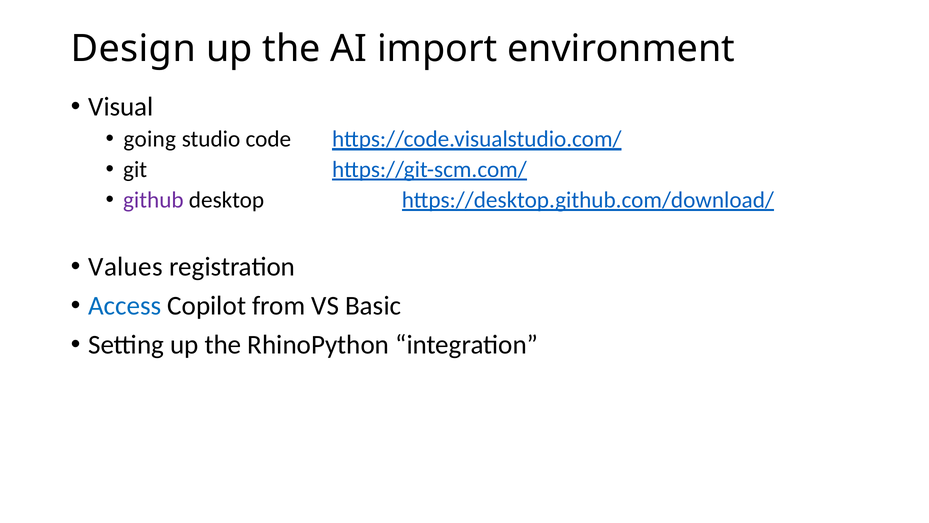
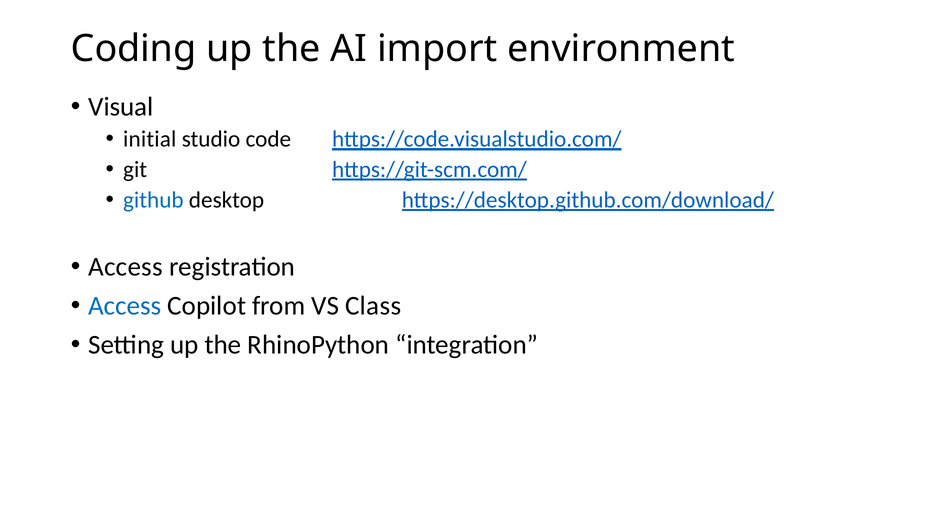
Design: Design -> Coding
going: going -> initial
github colour: purple -> blue
Values at (126, 267): Values -> Access
Basic: Basic -> Class
